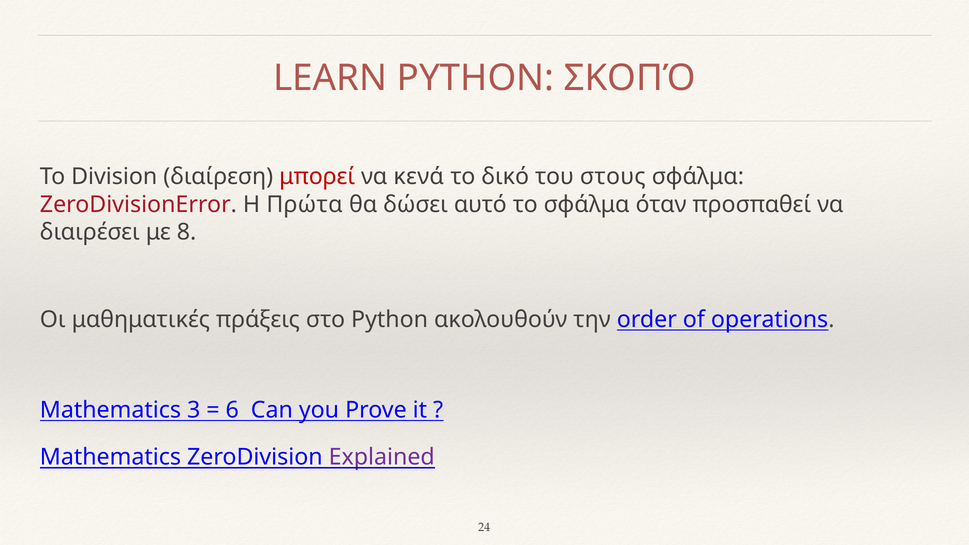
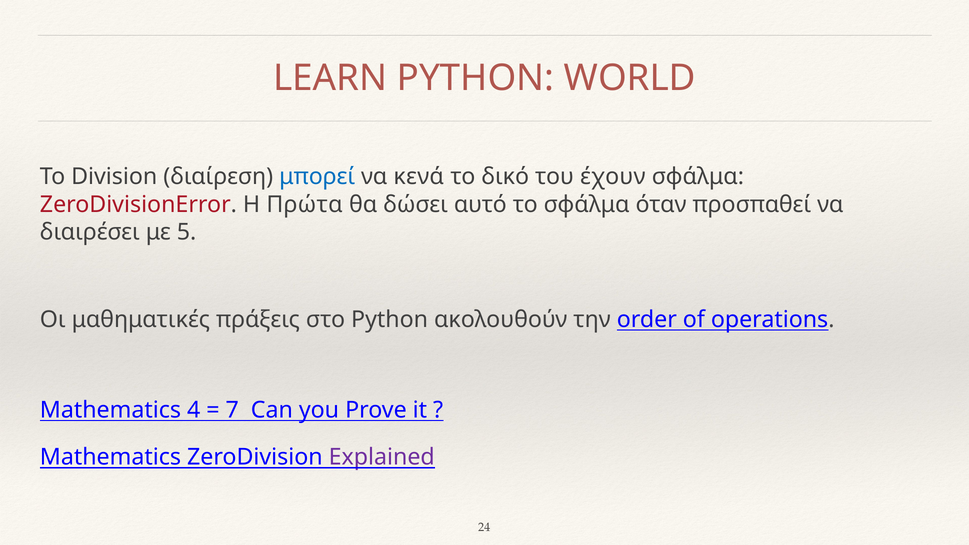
ΣΚΟΠΌ: ΣΚΟΠΌ -> WORLD
μπορεί colour: red -> blue
στους: στους -> έχουν
8: 8 -> 5
3: 3 -> 4
6: 6 -> 7
